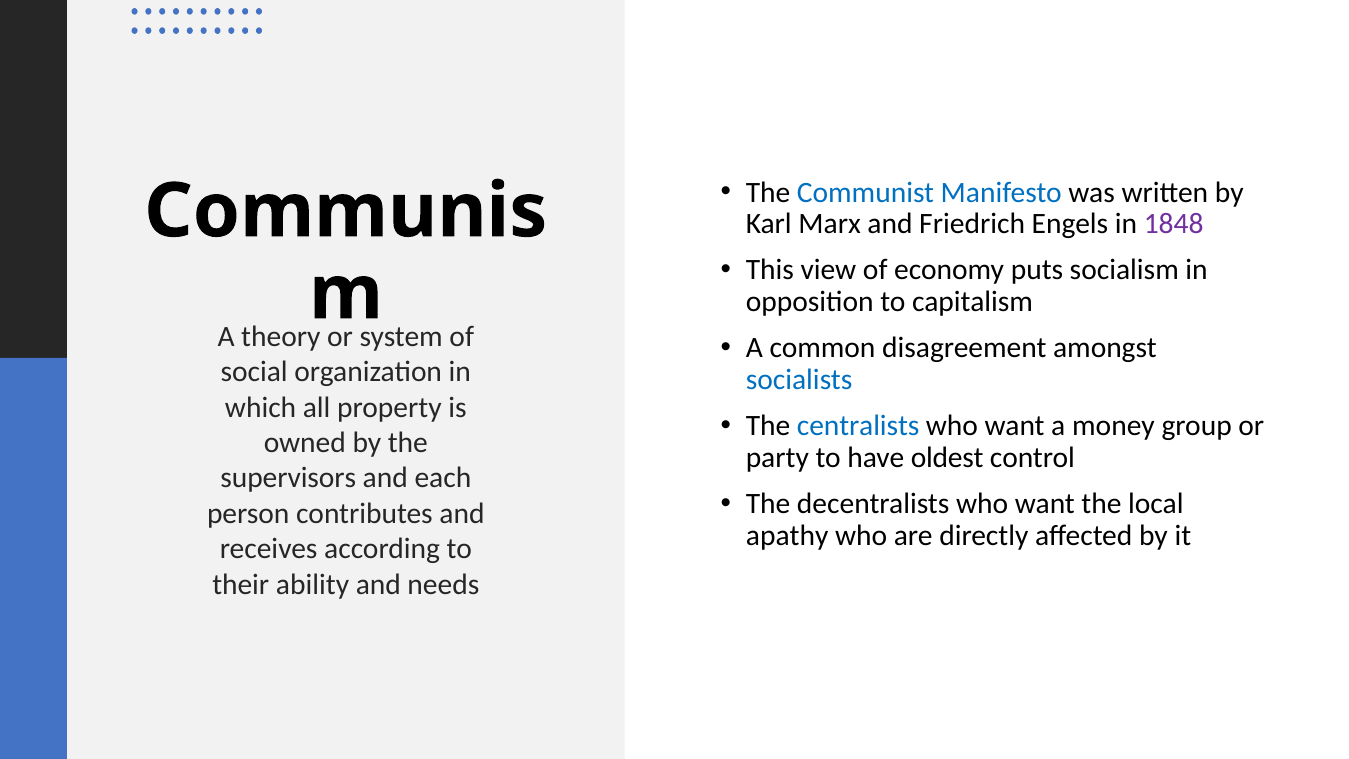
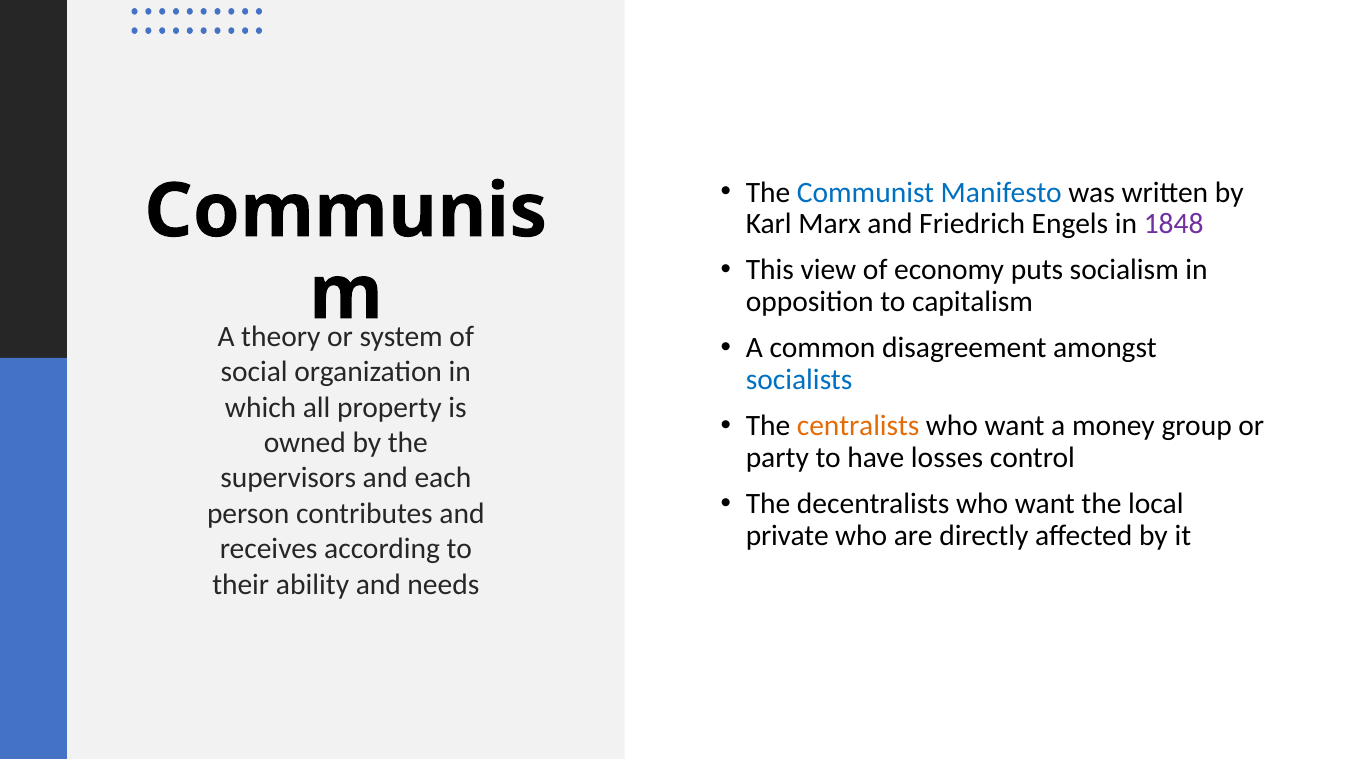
centralists colour: blue -> orange
oldest: oldest -> losses
apathy: apathy -> private
